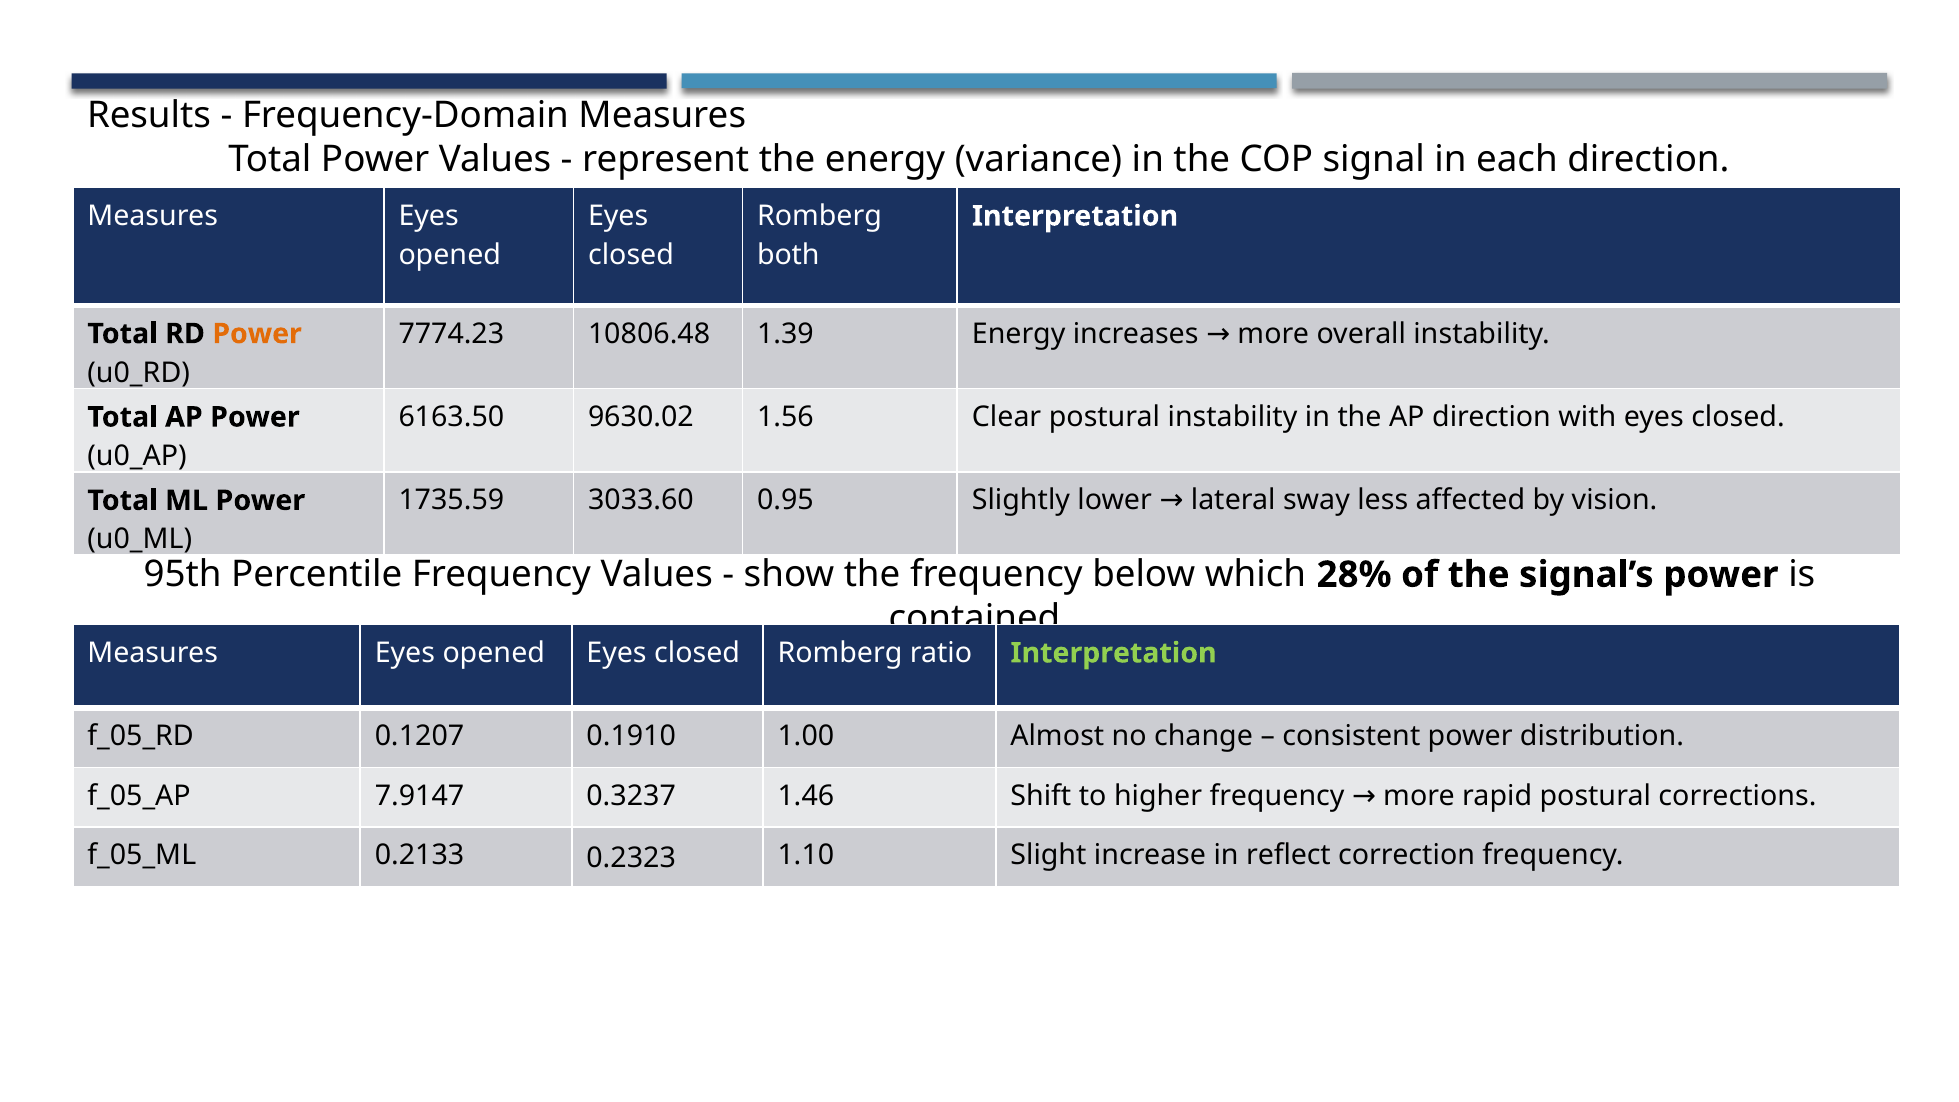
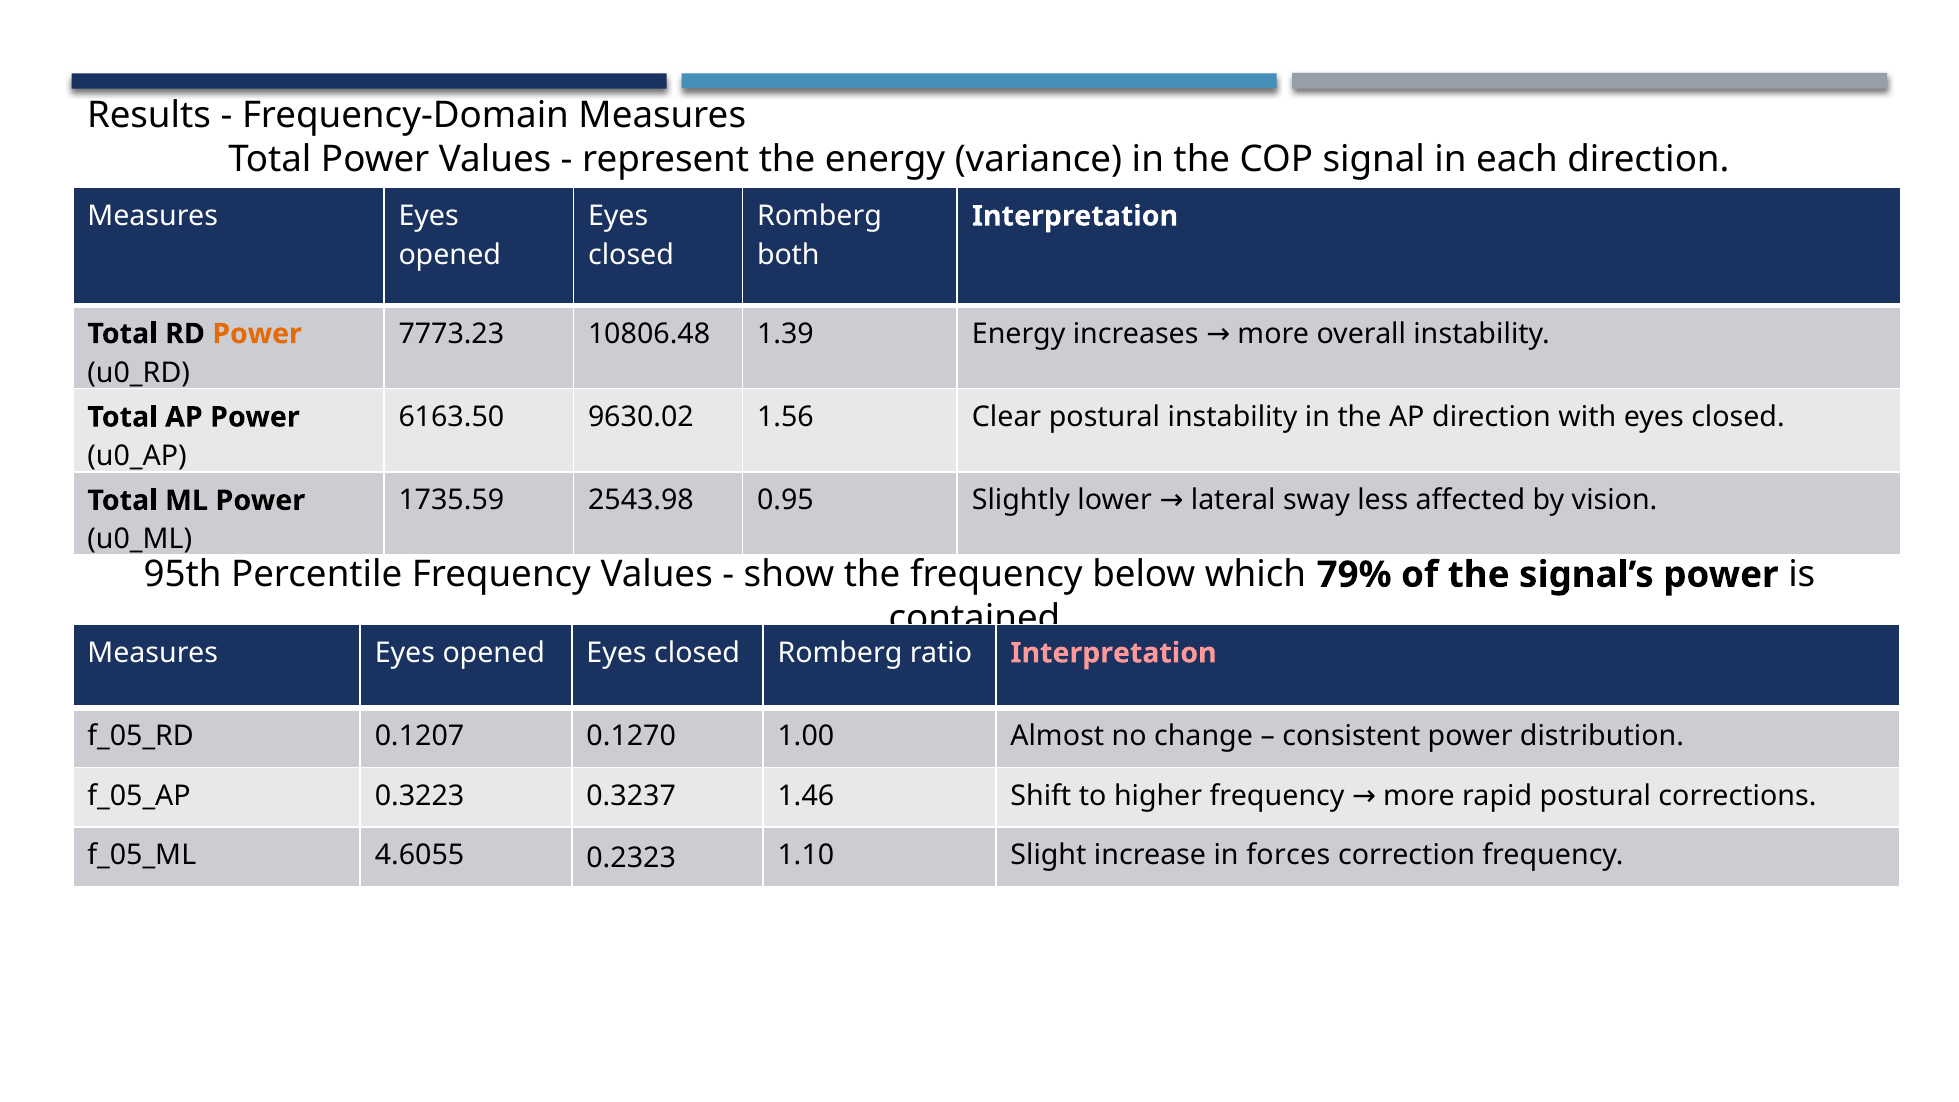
7774.23: 7774.23 -> 7773.23
3033.60: 3033.60 -> 2543.98
28%: 28% -> 79%
Interpretation at (1114, 653) colour: light green -> pink
0.1910: 0.1910 -> 0.1270
7.9147: 7.9147 -> 0.3223
0.2133: 0.2133 -> 4.6055
reflect: reflect -> forces
